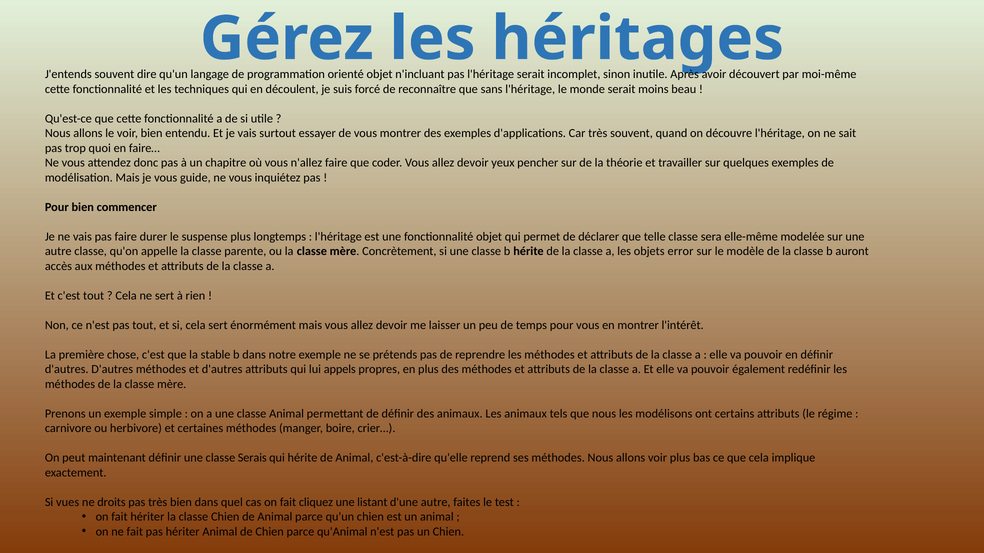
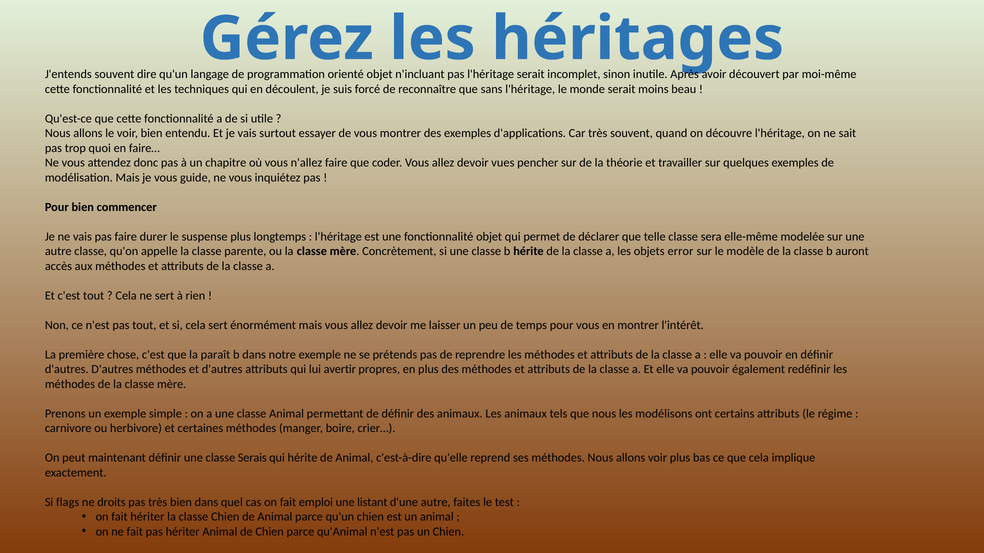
yeux: yeux -> vues
stable: stable -> paraît
appels: appels -> avertir
vues: vues -> flags
cliquez: cliquez -> emploi
